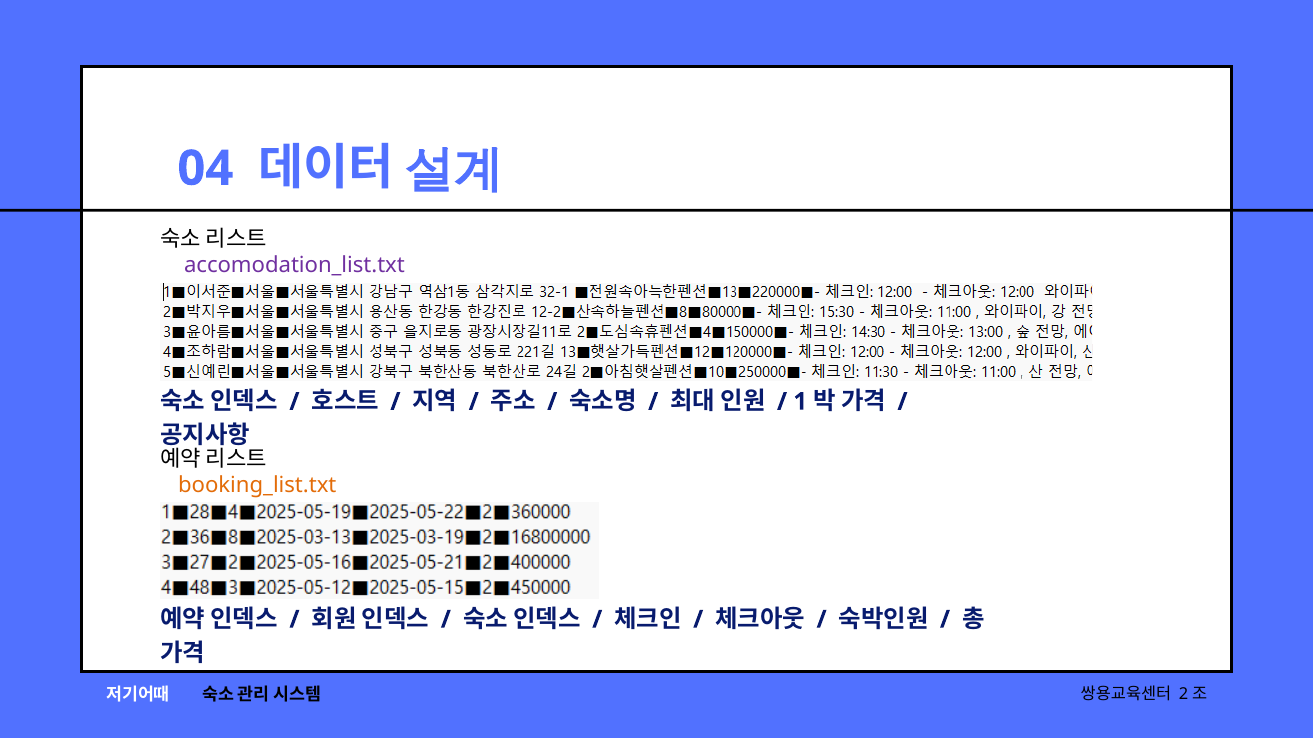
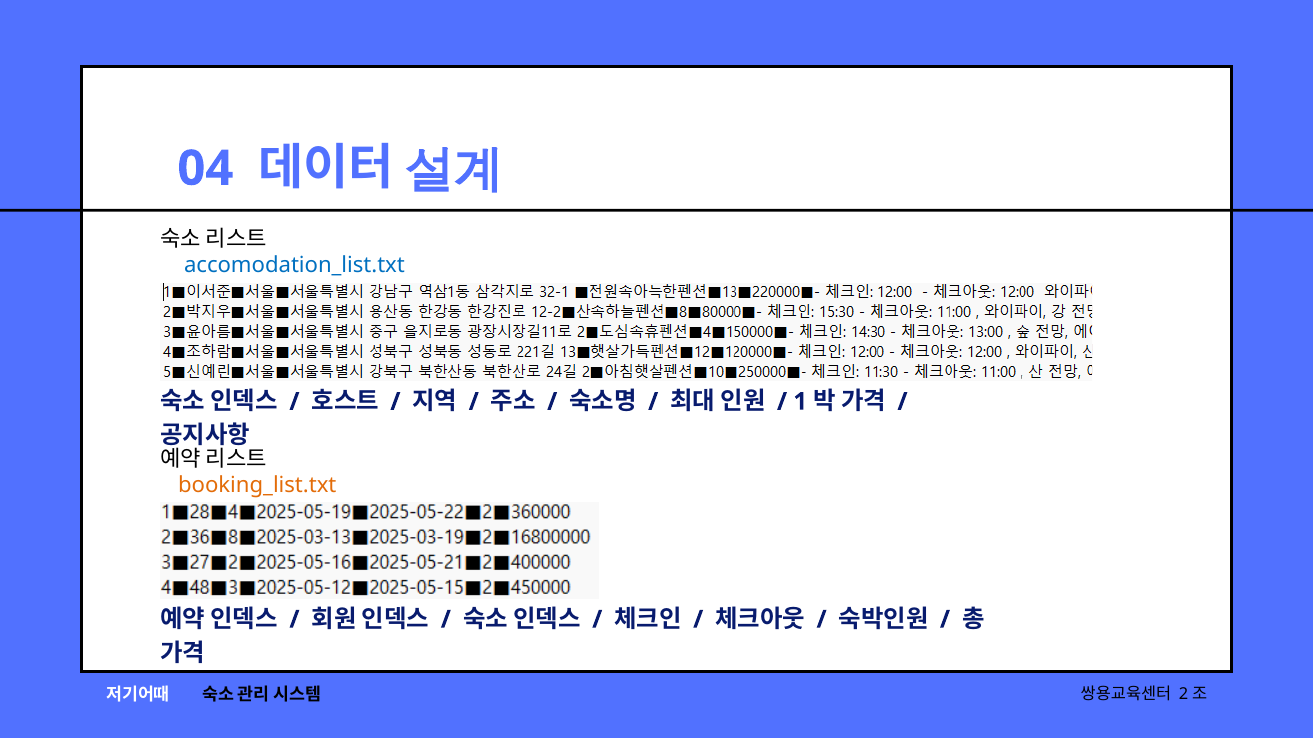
accomodation_list.txt colour: purple -> blue
